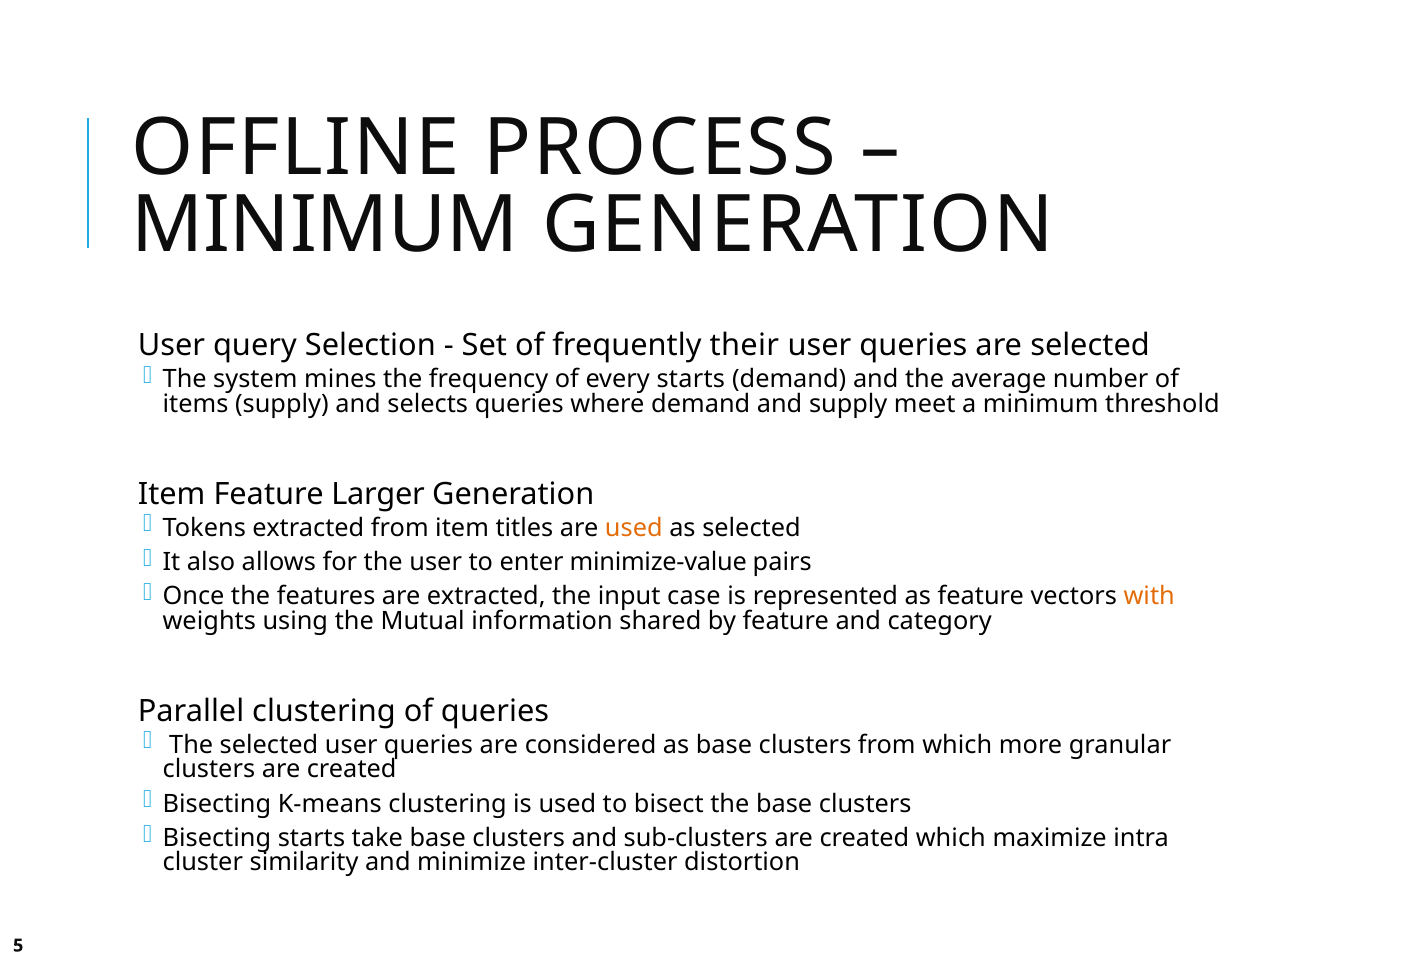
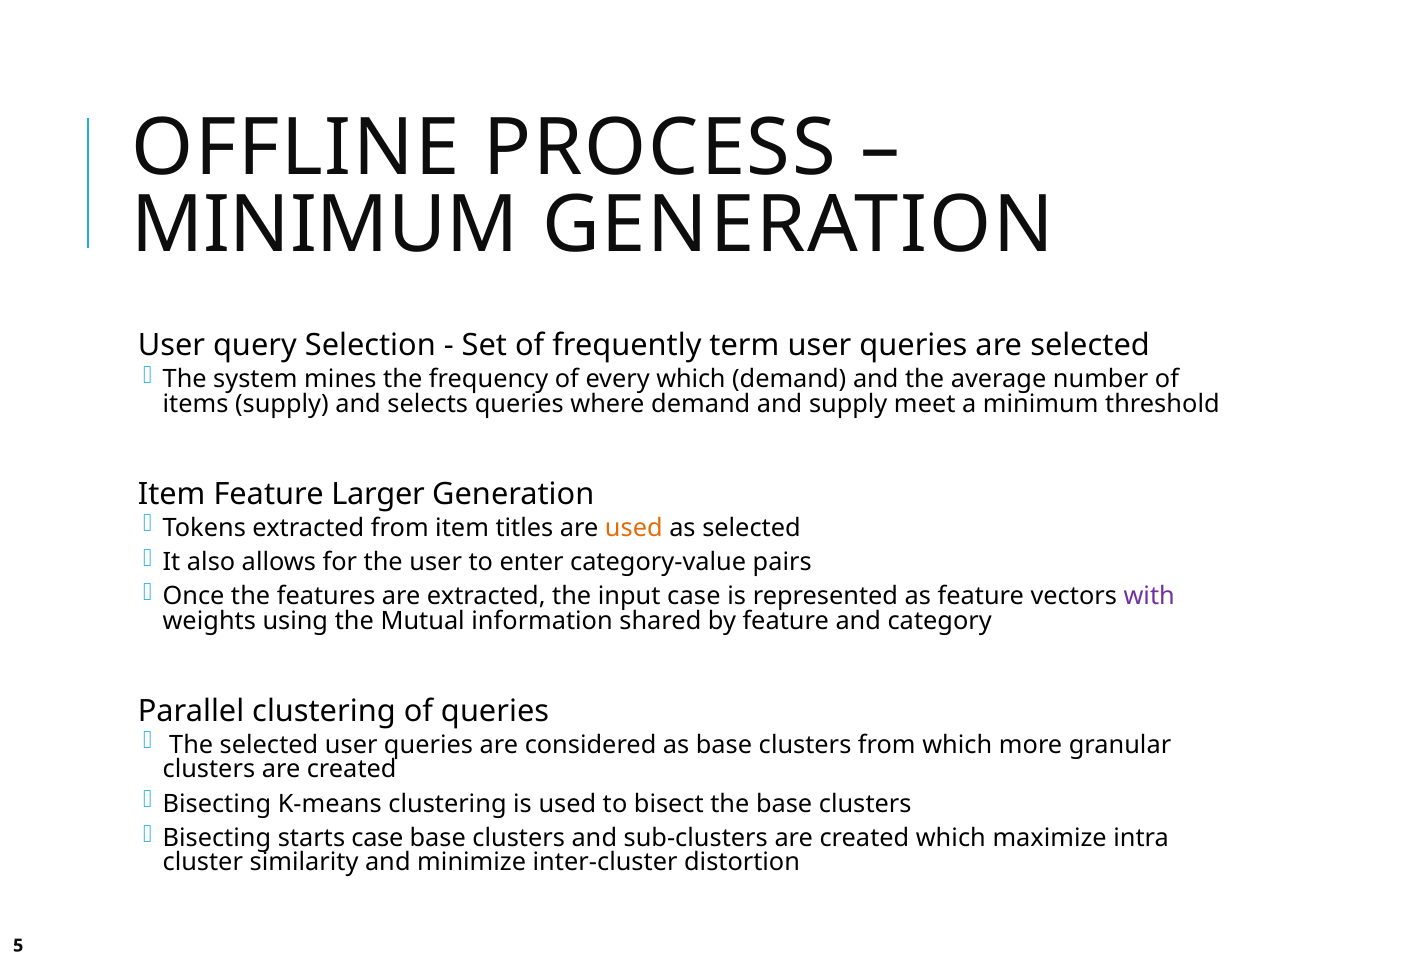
their: their -> term
every starts: starts -> which
minimize-value: minimize-value -> category-value
with colour: orange -> purple
starts take: take -> case
